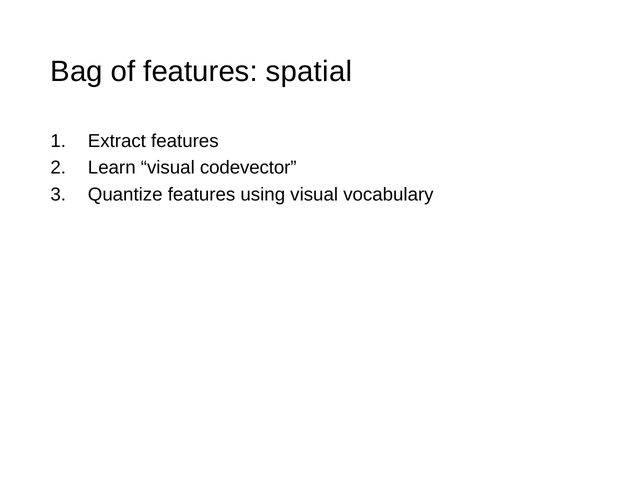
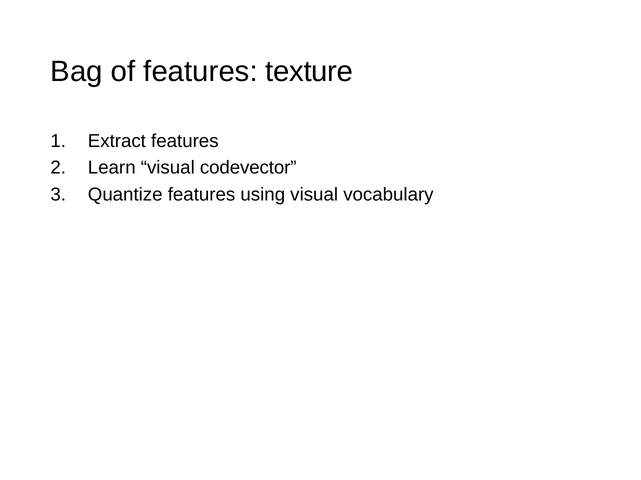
spatial: spatial -> texture
